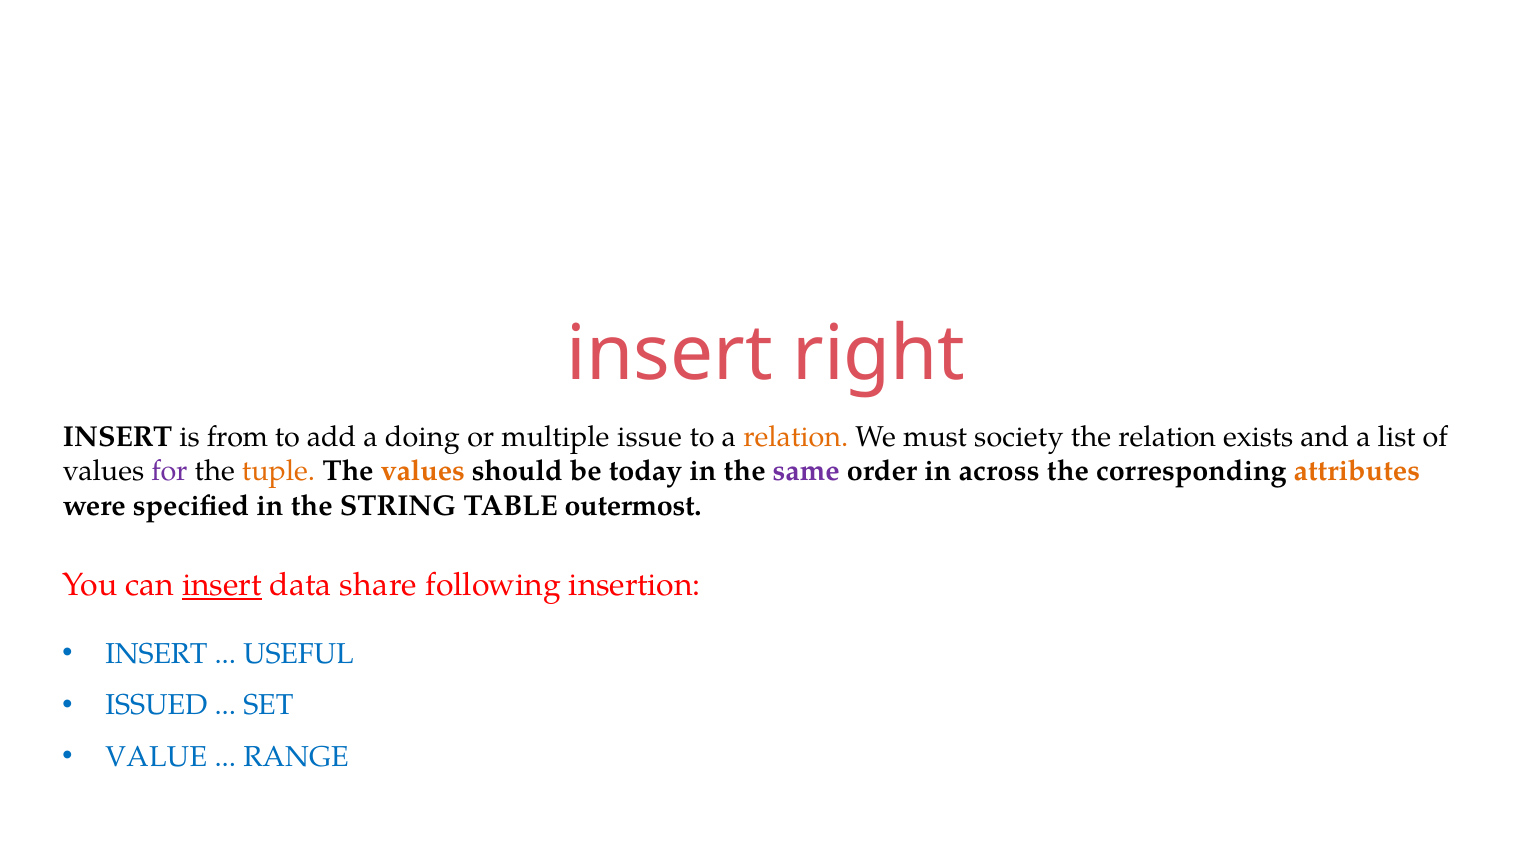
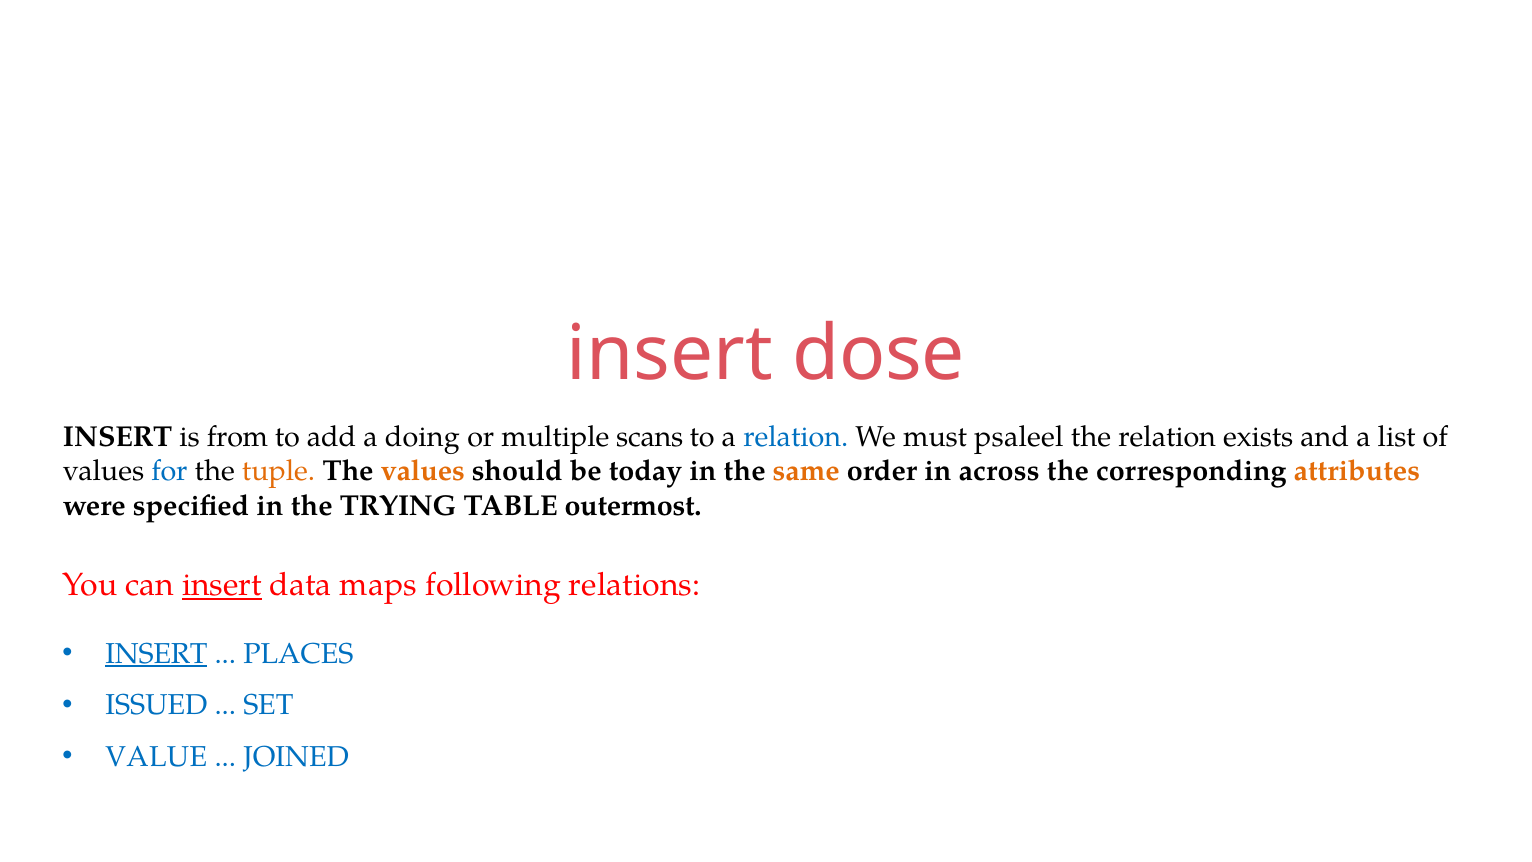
right: right -> dose
issue: issue -> scans
relation at (796, 437) colour: orange -> blue
society: society -> psaleel
for colour: purple -> blue
same colour: purple -> orange
STRING: STRING -> TRYING
share: share -> maps
insertion: insertion -> relations
INSERT at (157, 653) underline: none -> present
USEFUL: USEFUL -> PLACES
RANGE: RANGE -> JOINED
